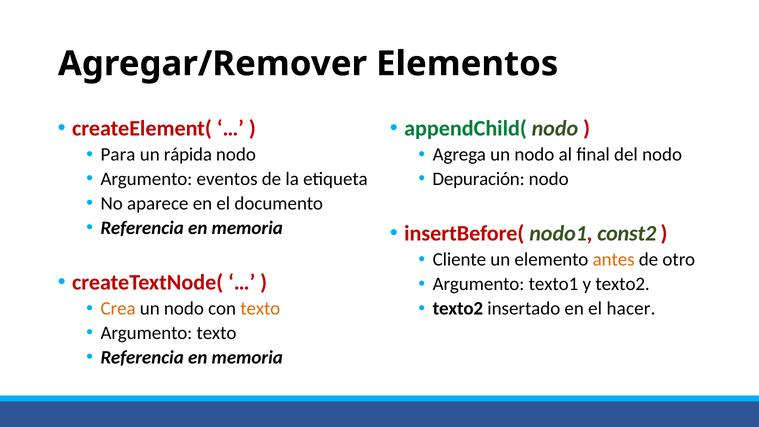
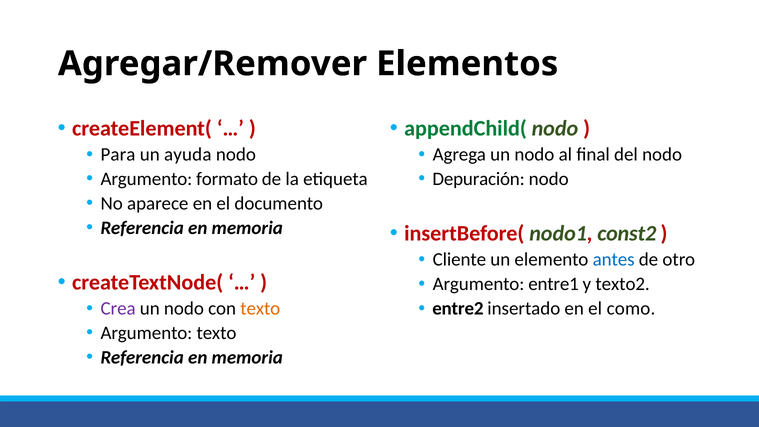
rápida: rápida -> ayuda
eventos: eventos -> formato
antes colour: orange -> blue
texto1: texto1 -> entre1
Crea colour: orange -> purple
texto2 at (458, 308): texto2 -> entre2
hacer: hacer -> como
